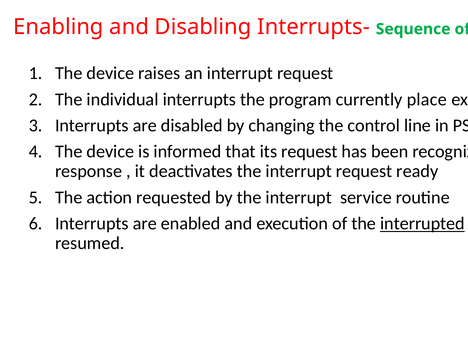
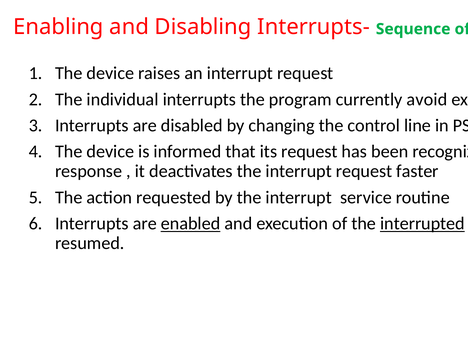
place: place -> avoid
ready: ready -> faster
enabled underline: none -> present
